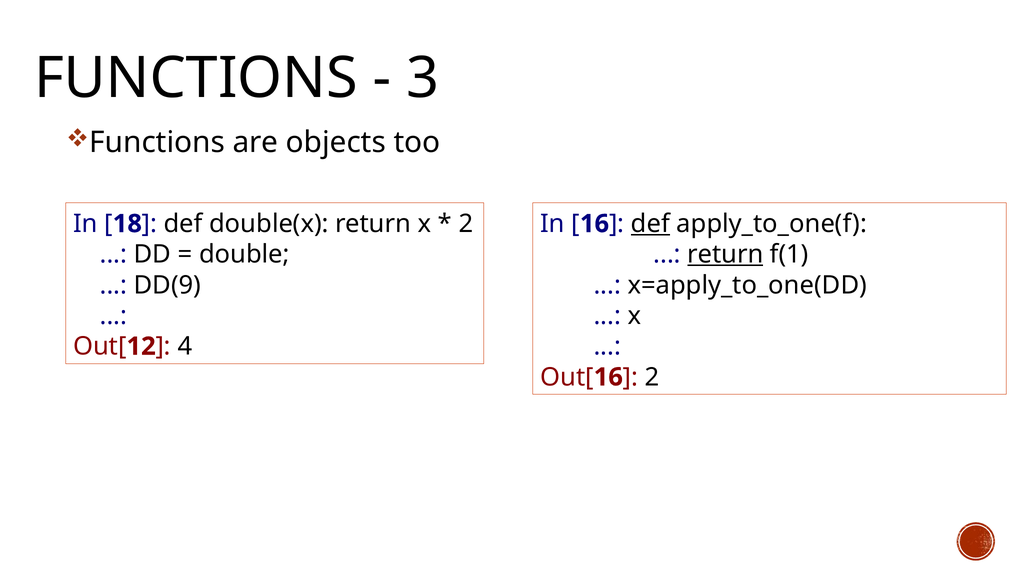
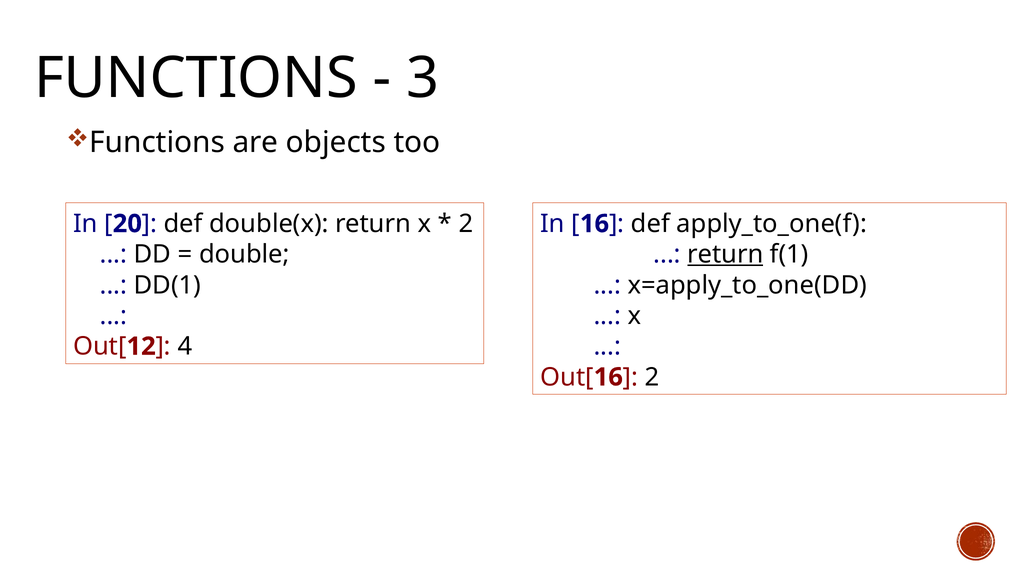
18: 18 -> 20
def at (650, 224) underline: present -> none
DD(9: DD(9 -> DD(1
